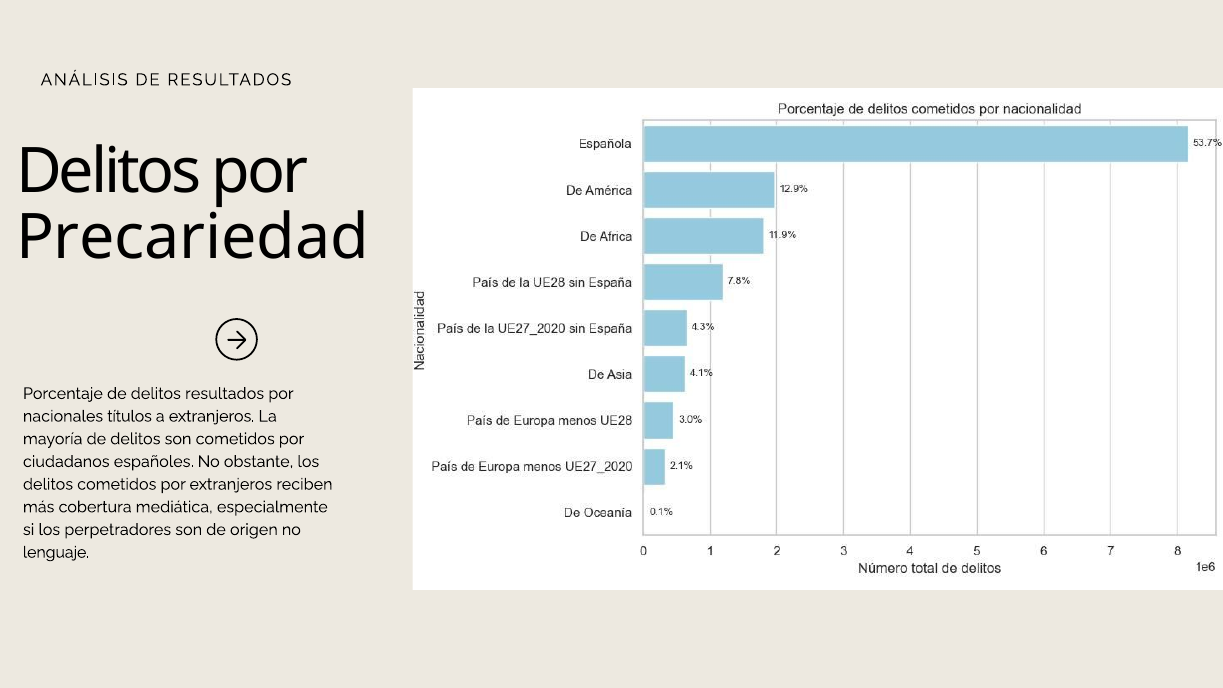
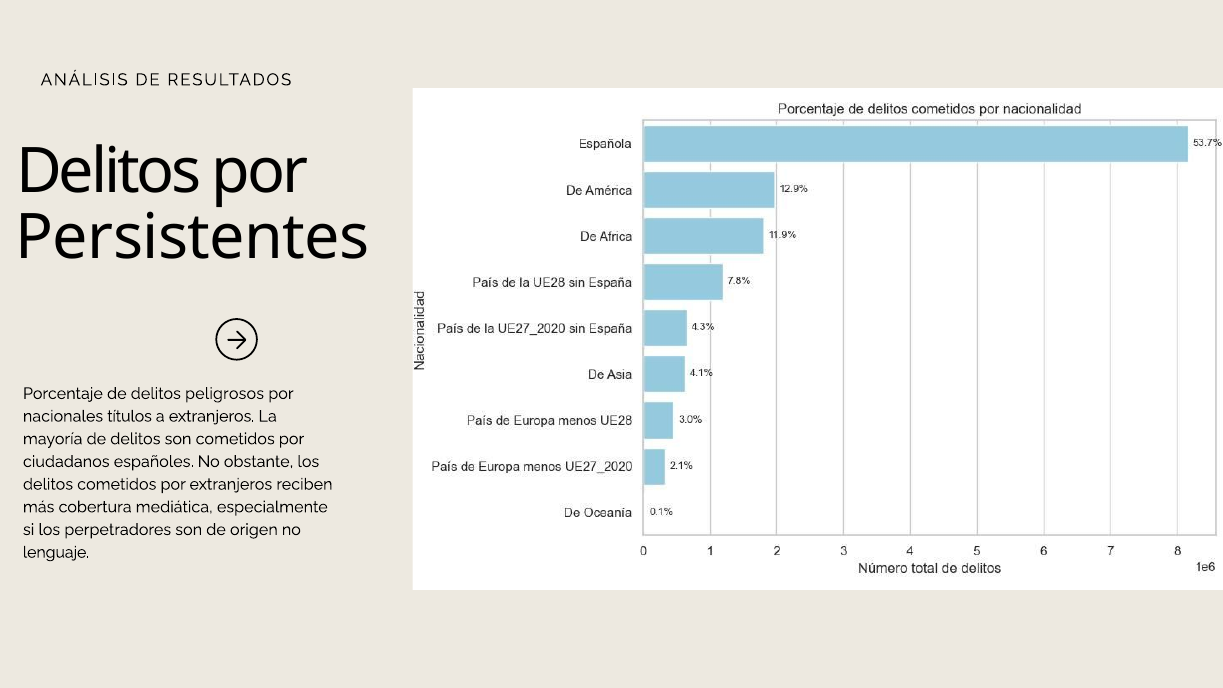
Precariedad: Precariedad -> Persistentes
delitos resultados: resultados -> peligrosos
